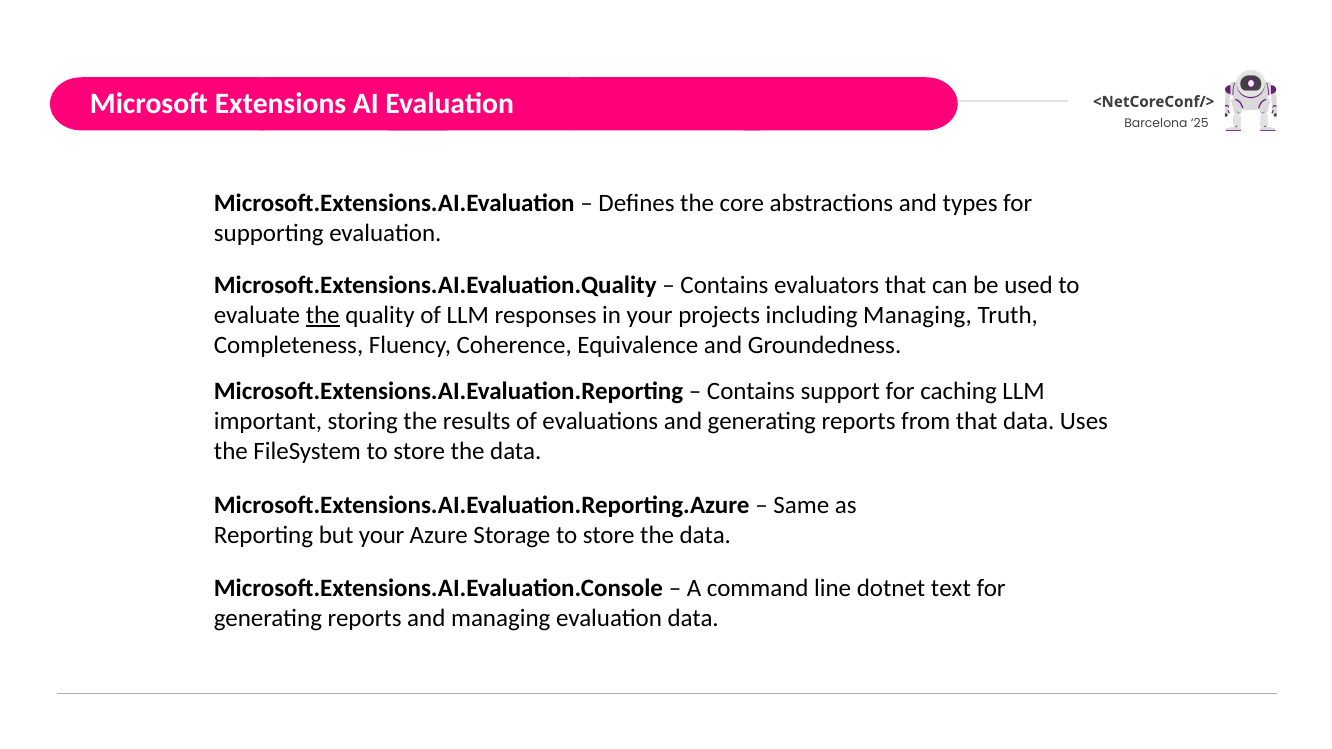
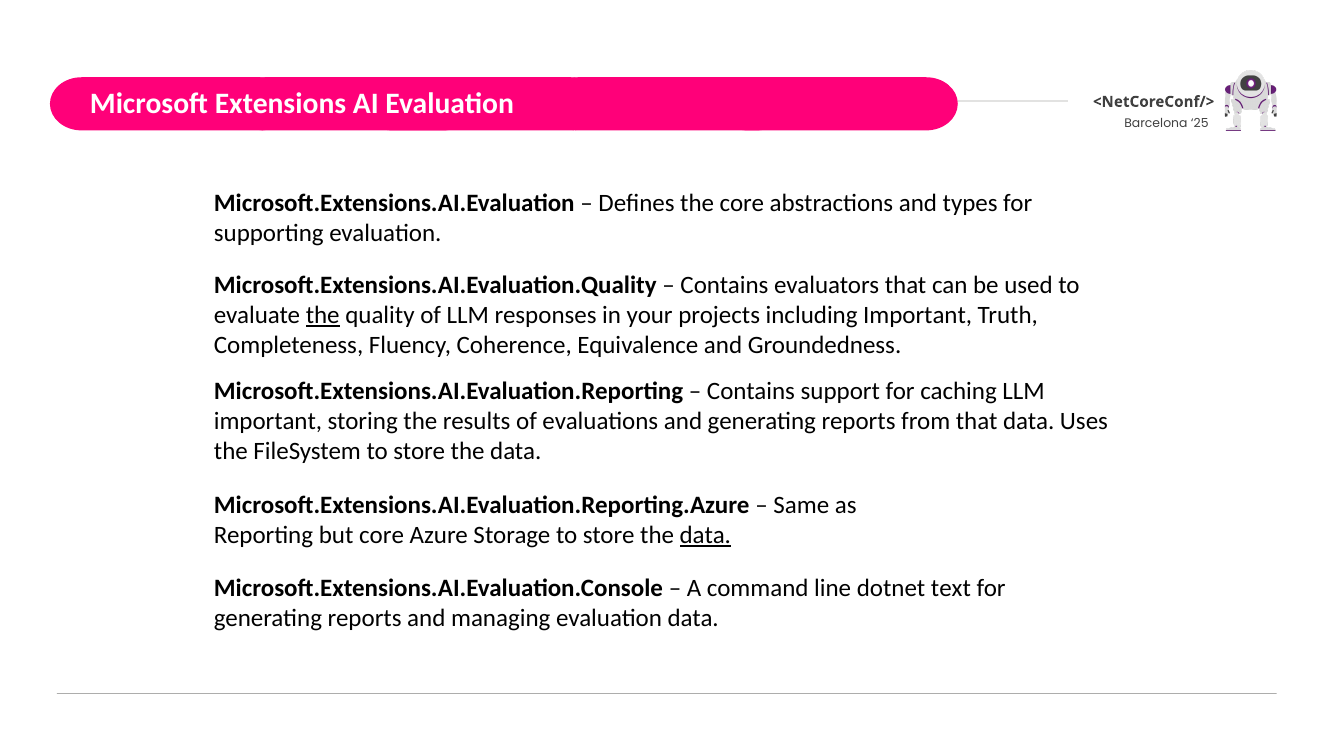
including Managing: Managing -> Important
but your: your -> core
data at (705, 535) underline: none -> present
